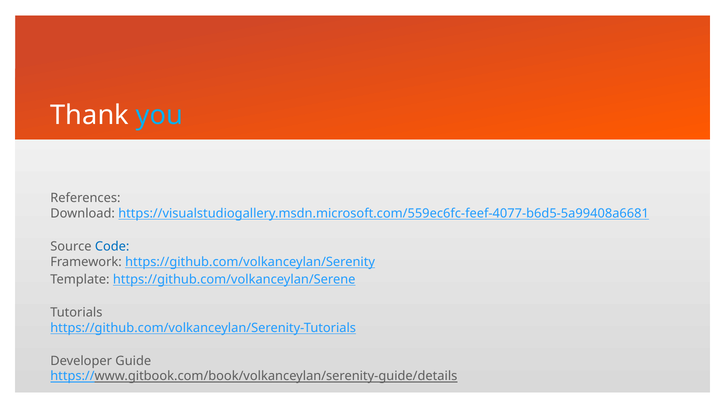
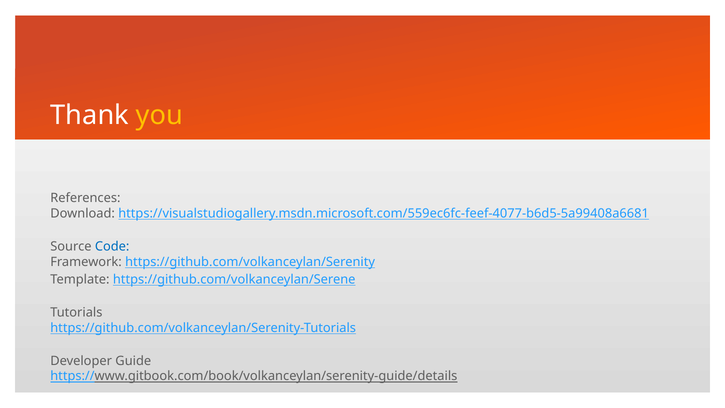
you colour: light blue -> yellow
